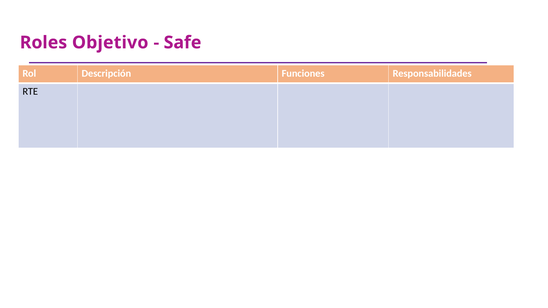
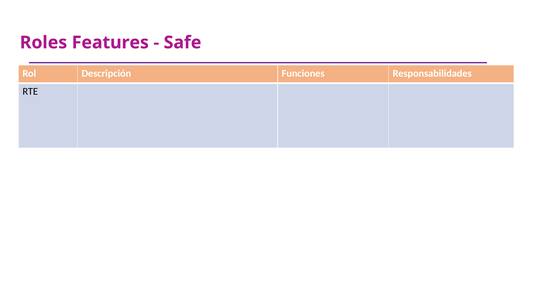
Objetivo: Objetivo -> Features
